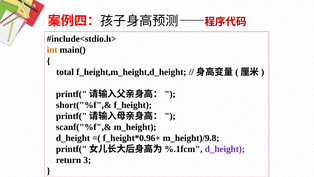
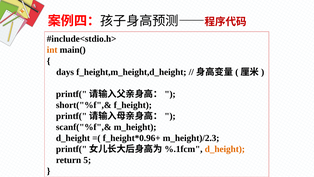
total: total -> days
m_height)/9.8: m_height)/9.8 -> m_height)/2.3
d_height at (225, 149) colour: purple -> orange
3: 3 -> 5
